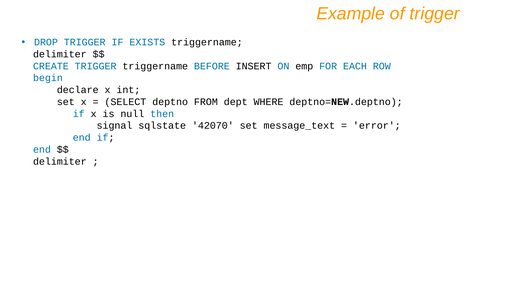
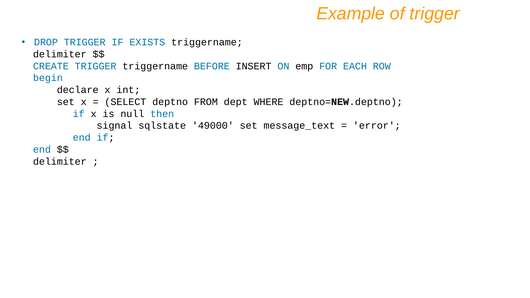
42070: 42070 -> 49000
